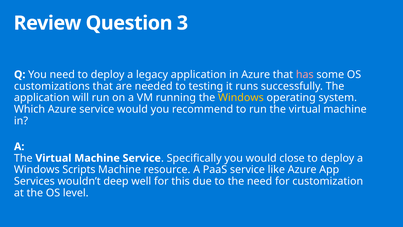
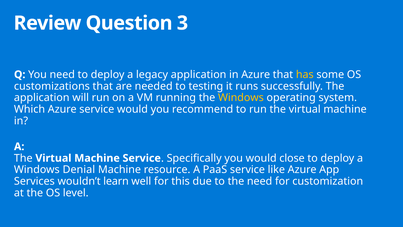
has colour: pink -> yellow
Scripts: Scripts -> Denial
deep: deep -> learn
